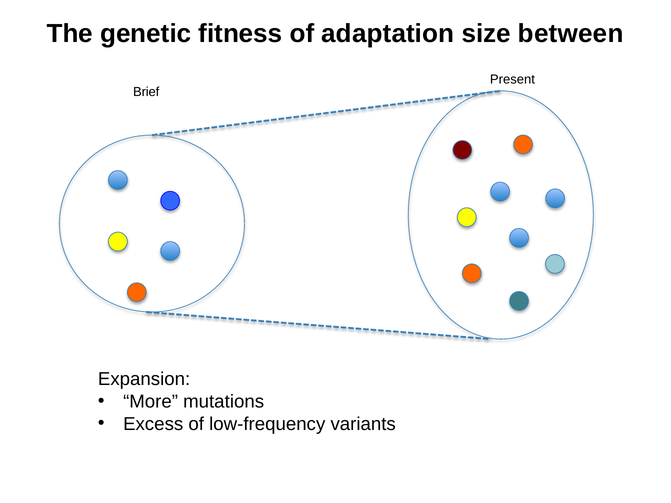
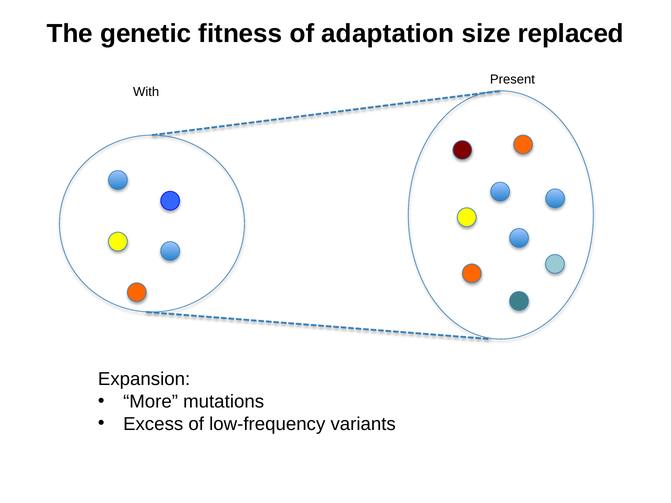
between: between -> replaced
Brief: Brief -> With
